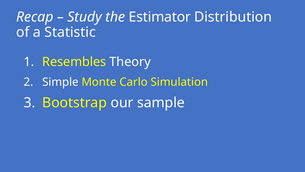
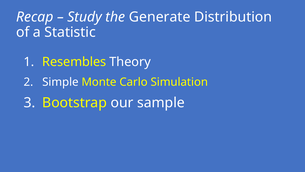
Estimator: Estimator -> Generate
